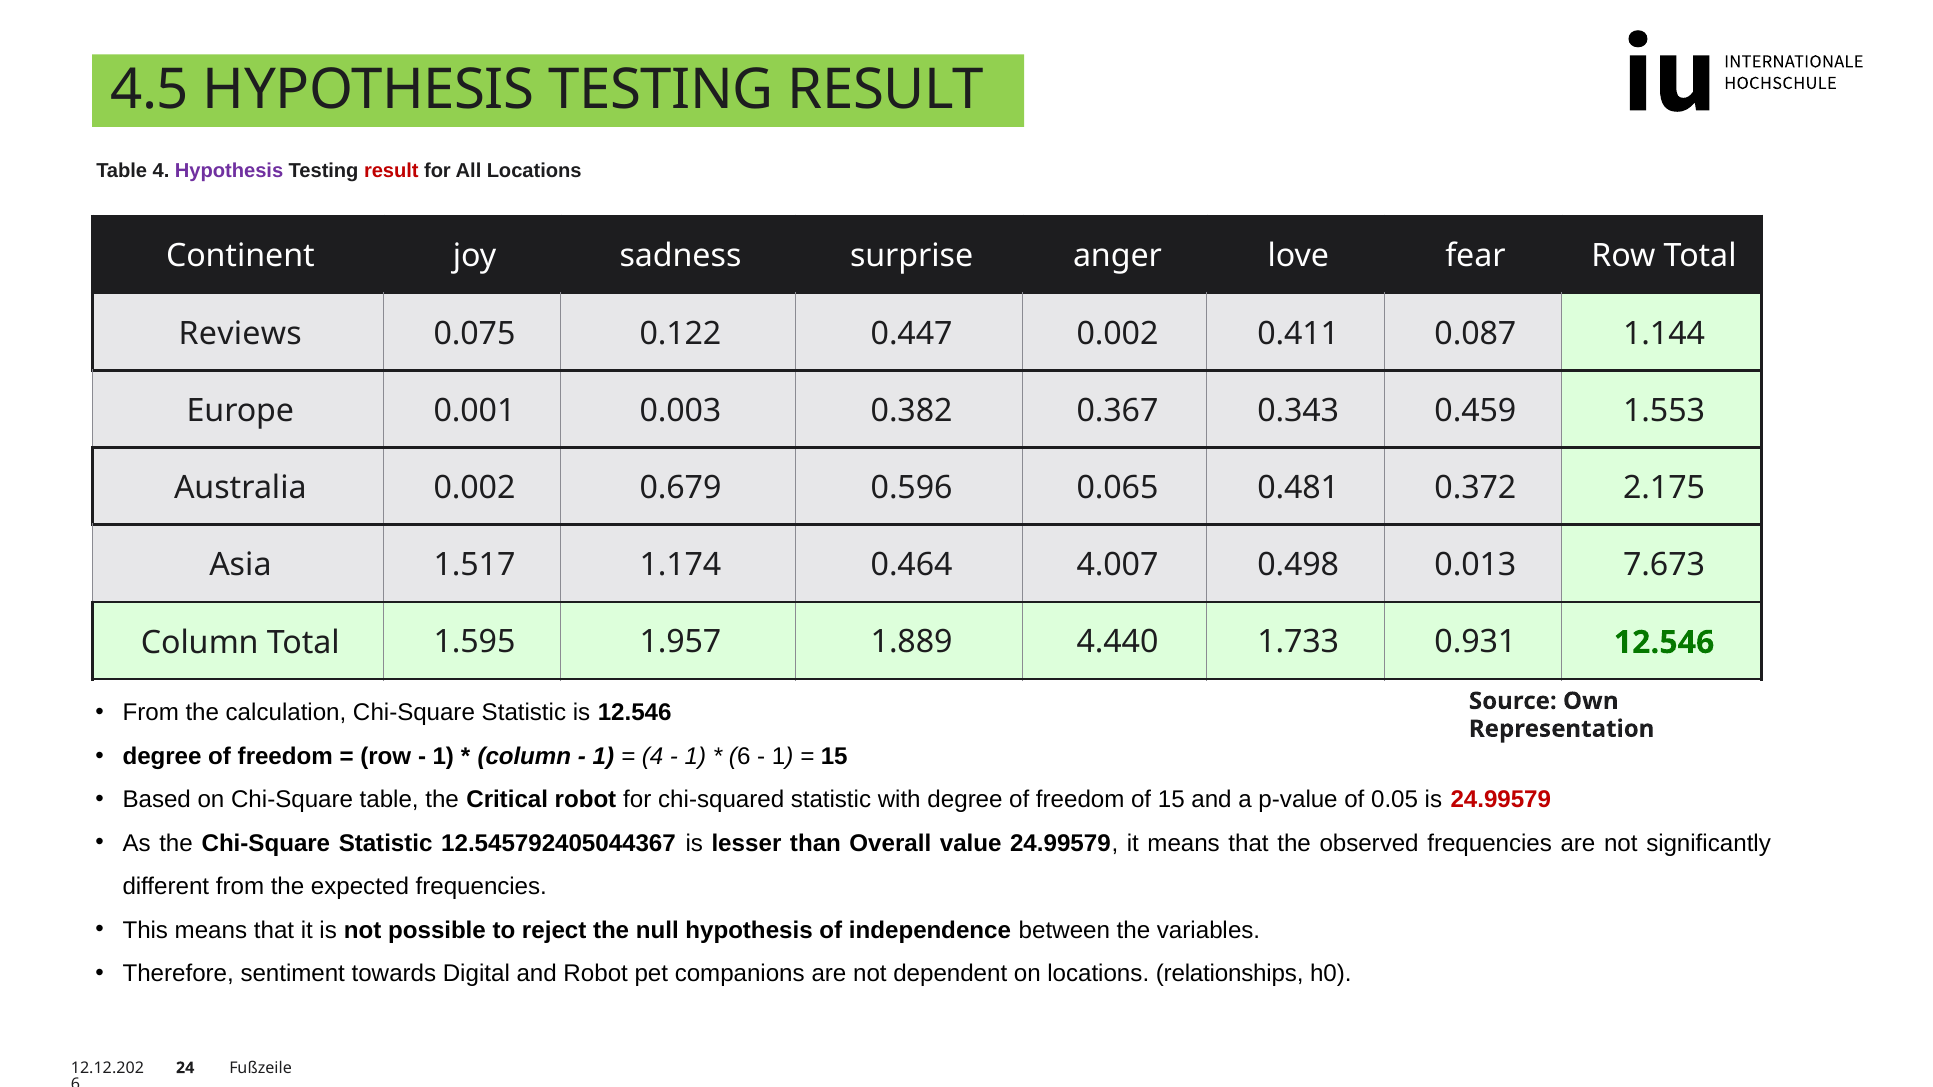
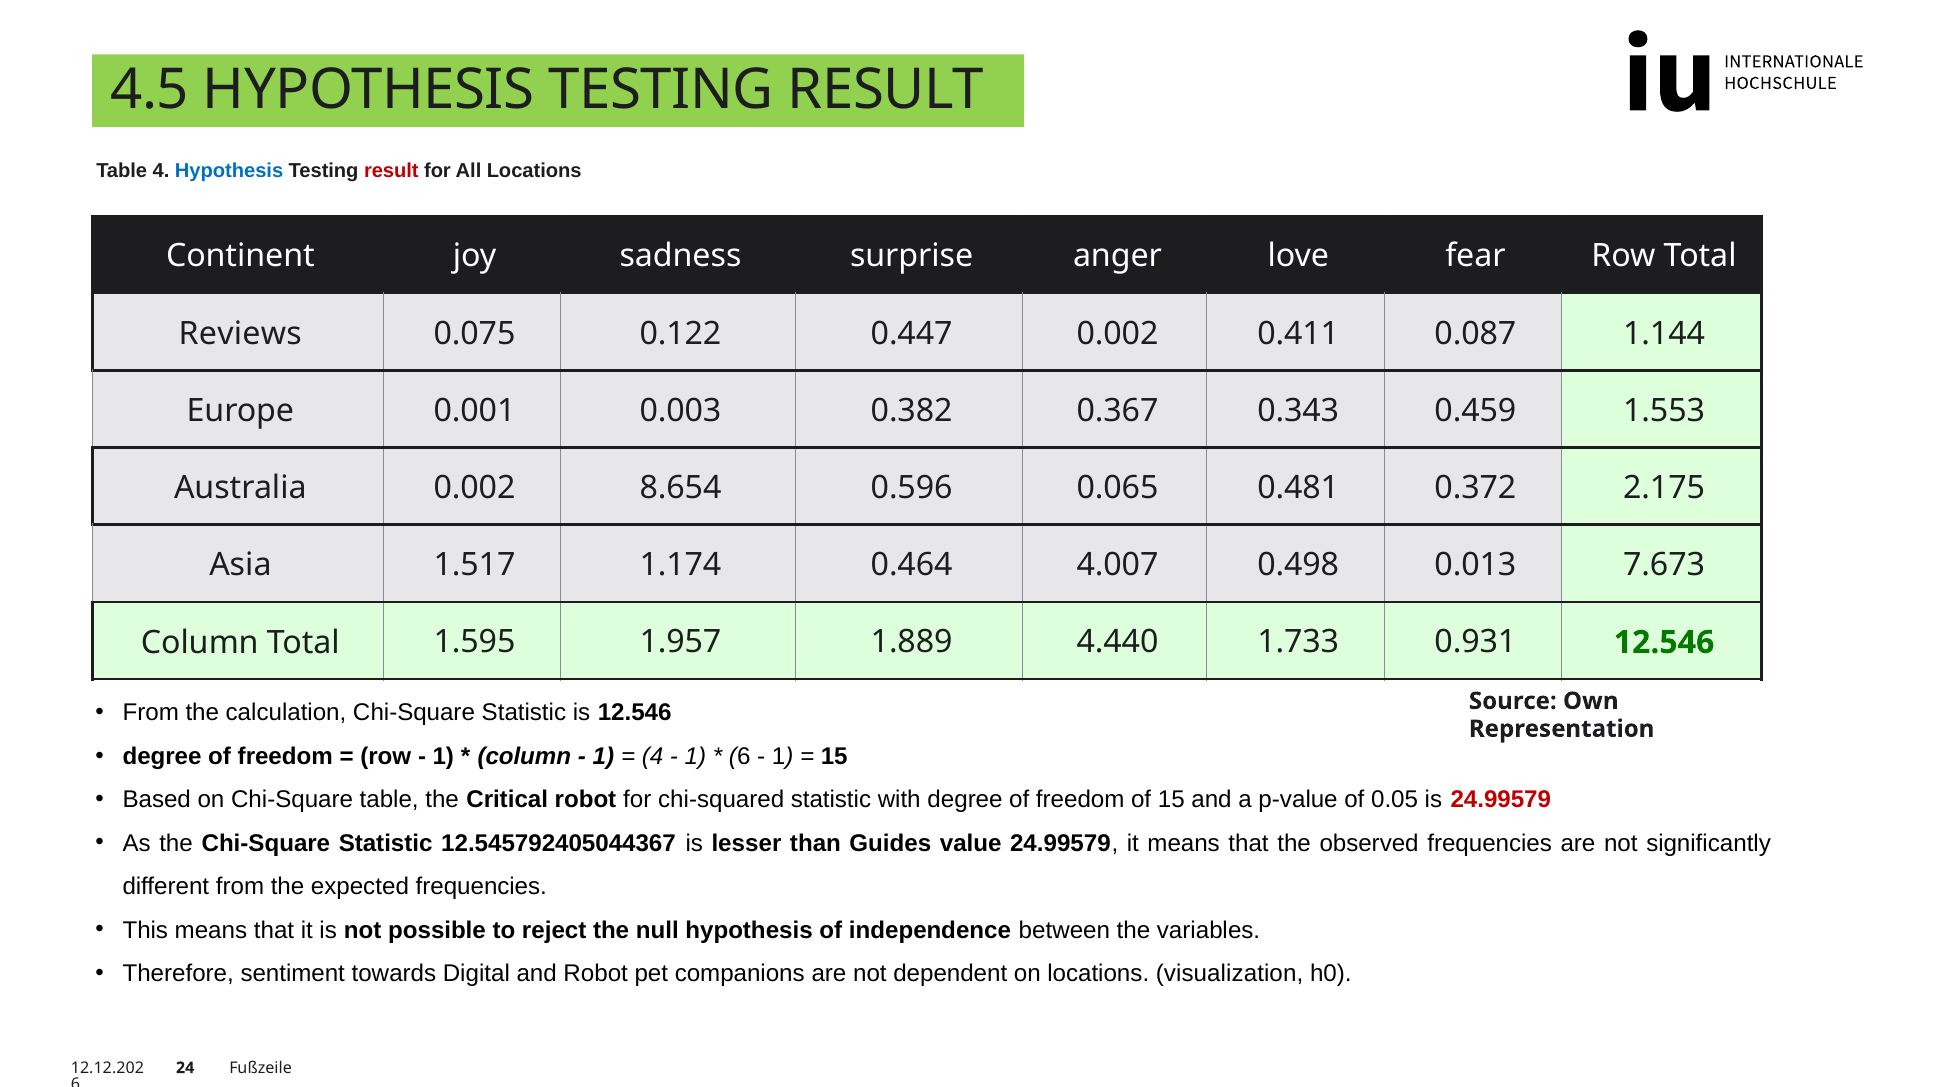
Hypothesis at (229, 171) colour: purple -> blue
0.679: 0.679 -> 8.654
Overall: Overall -> Guides
relationships: relationships -> visualization
